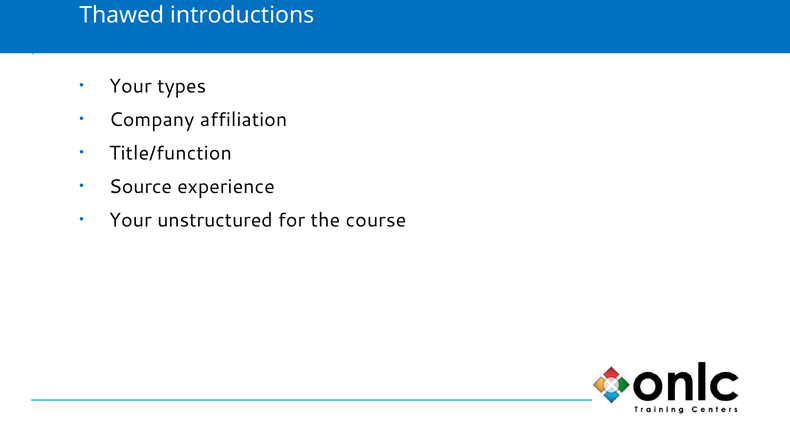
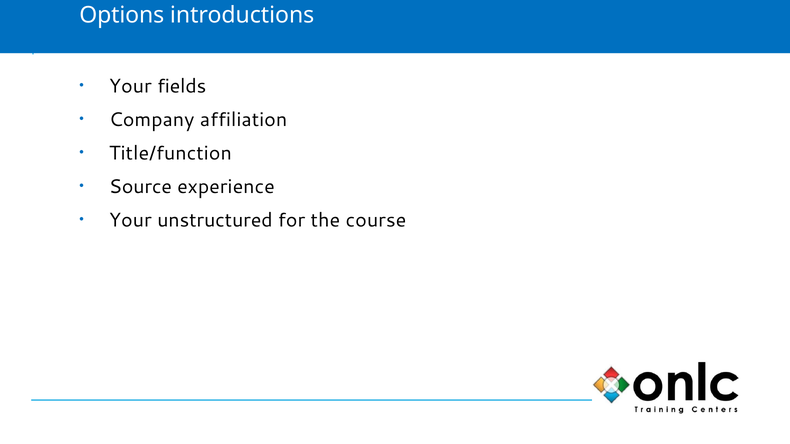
Thawed: Thawed -> Options
types: types -> fields
